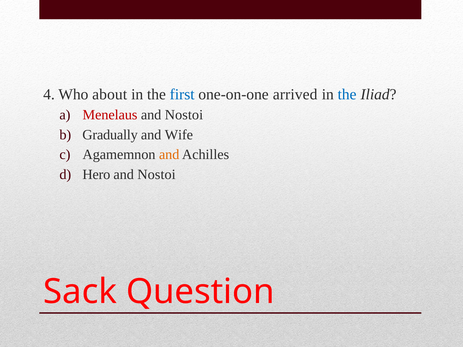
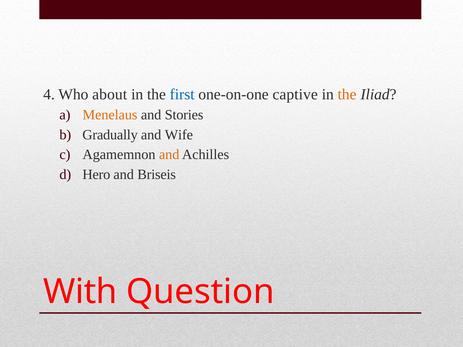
arrived: arrived -> captive
the at (347, 95) colour: blue -> orange
Menelaus colour: red -> orange
Nostoi at (184, 115): Nostoi -> Stories
Nostoi at (157, 174): Nostoi -> Briseis
Sack: Sack -> With
